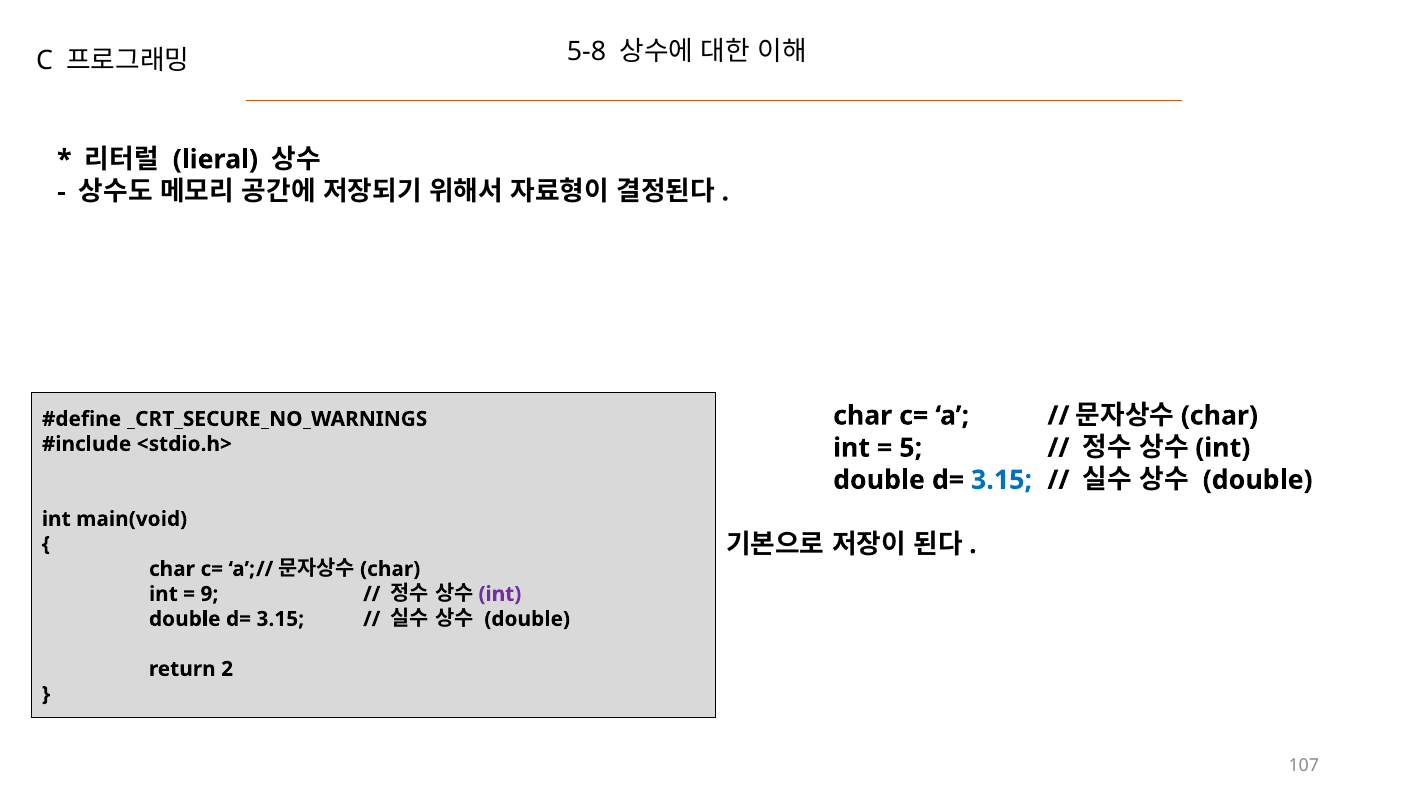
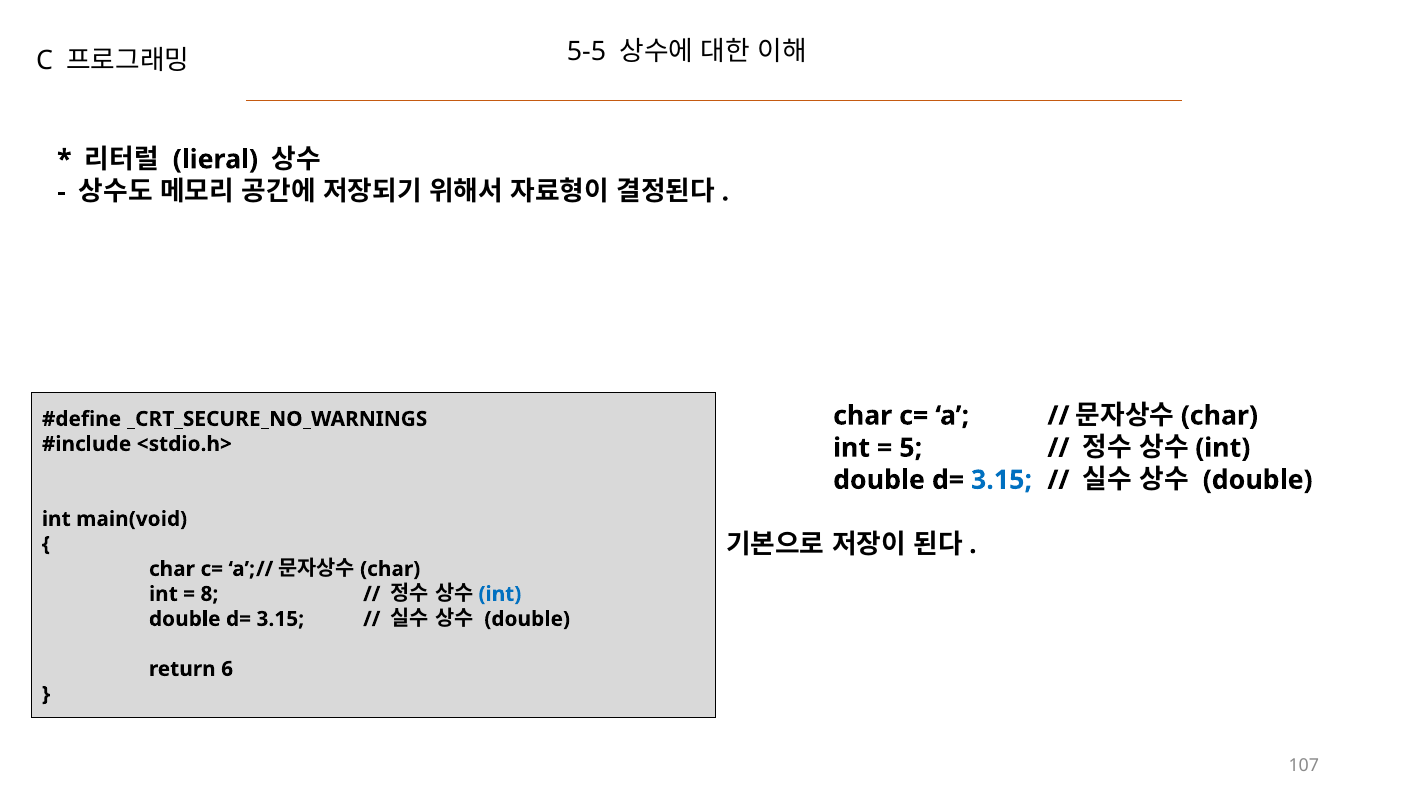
5-8: 5-8 -> 5-5
9: 9 -> 8
int at (500, 594) colour: purple -> blue
2: 2 -> 6
